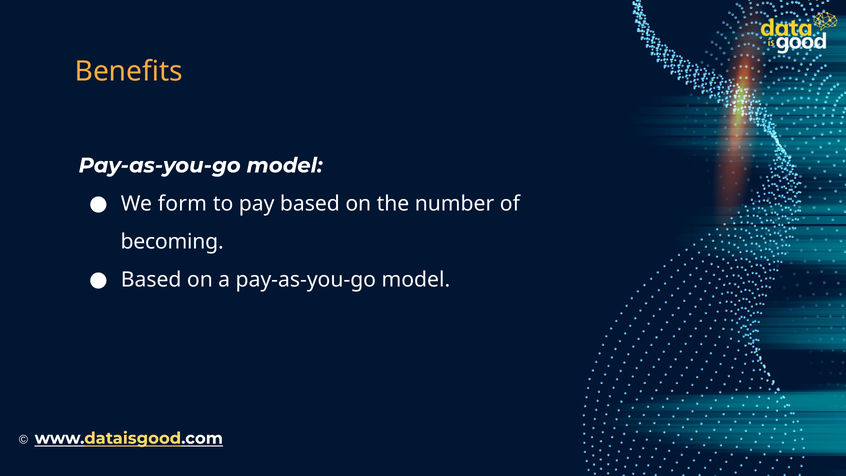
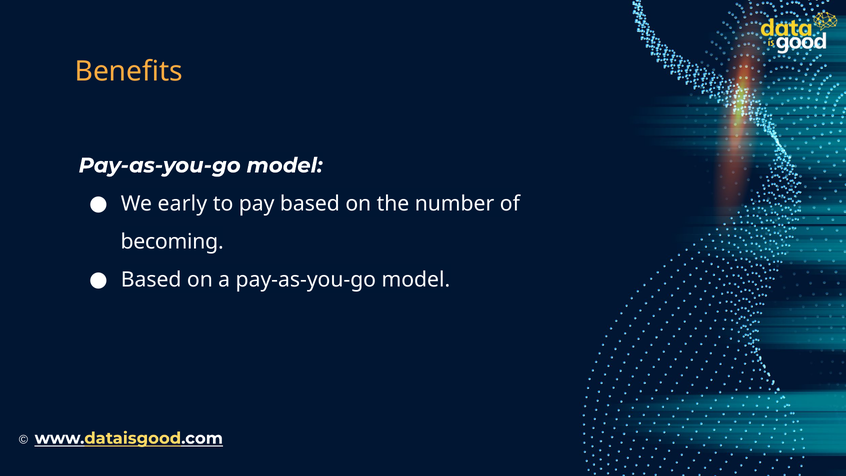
form: form -> early
